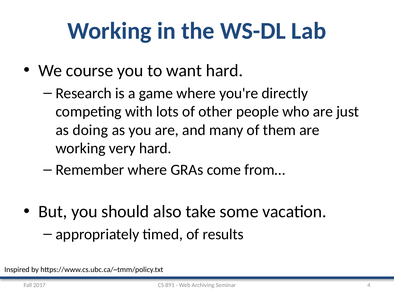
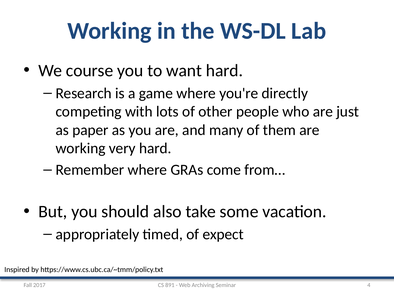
doing: doing -> paper
results: results -> expect
